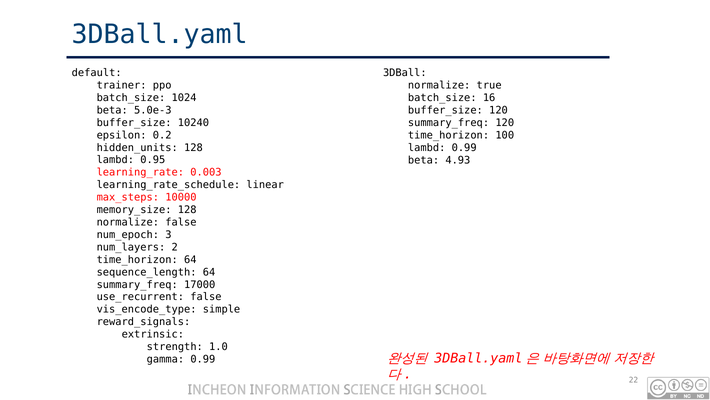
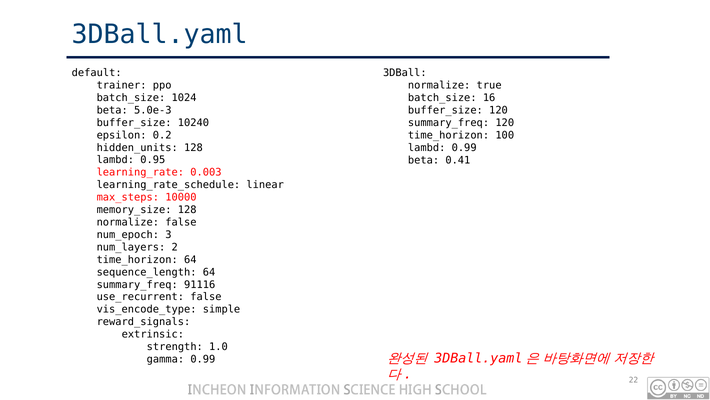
4.93: 4.93 -> 0.41
17000: 17000 -> 91116
